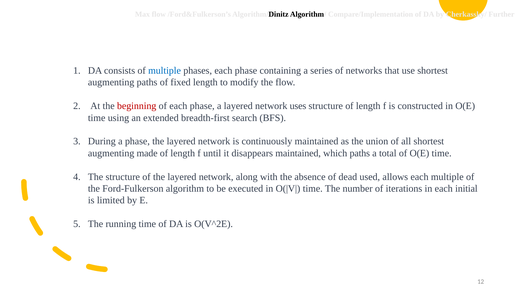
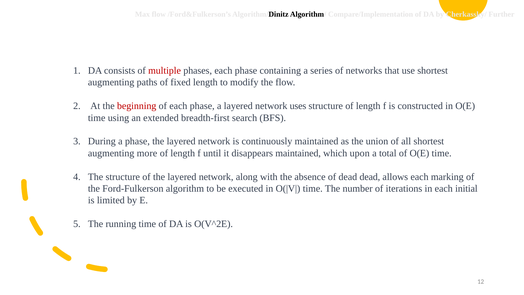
multiple at (165, 71) colour: blue -> red
made: made -> more
which paths: paths -> upon
dead used: used -> dead
each multiple: multiple -> marking
